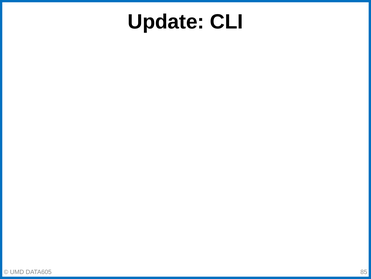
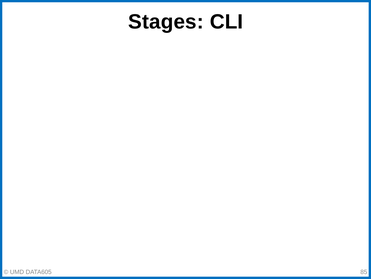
Update: Update -> Stages
